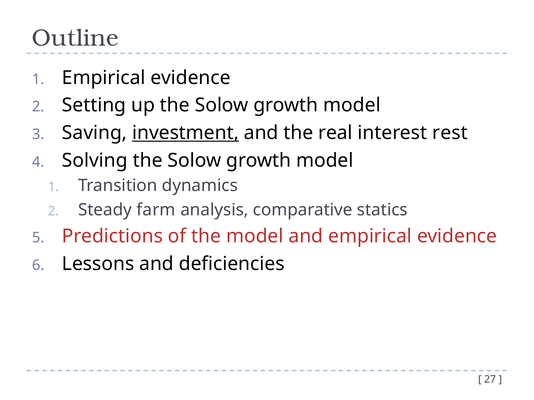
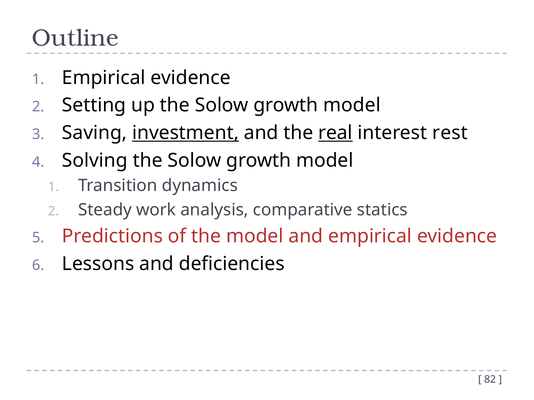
real underline: none -> present
farm: farm -> work
27: 27 -> 82
